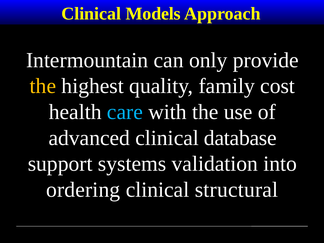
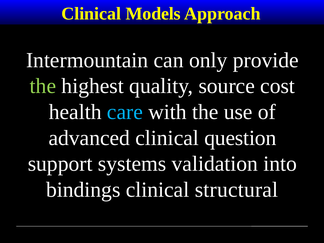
the at (43, 86) colour: yellow -> light green
family: family -> source
database: database -> question
ordering: ordering -> bindings
